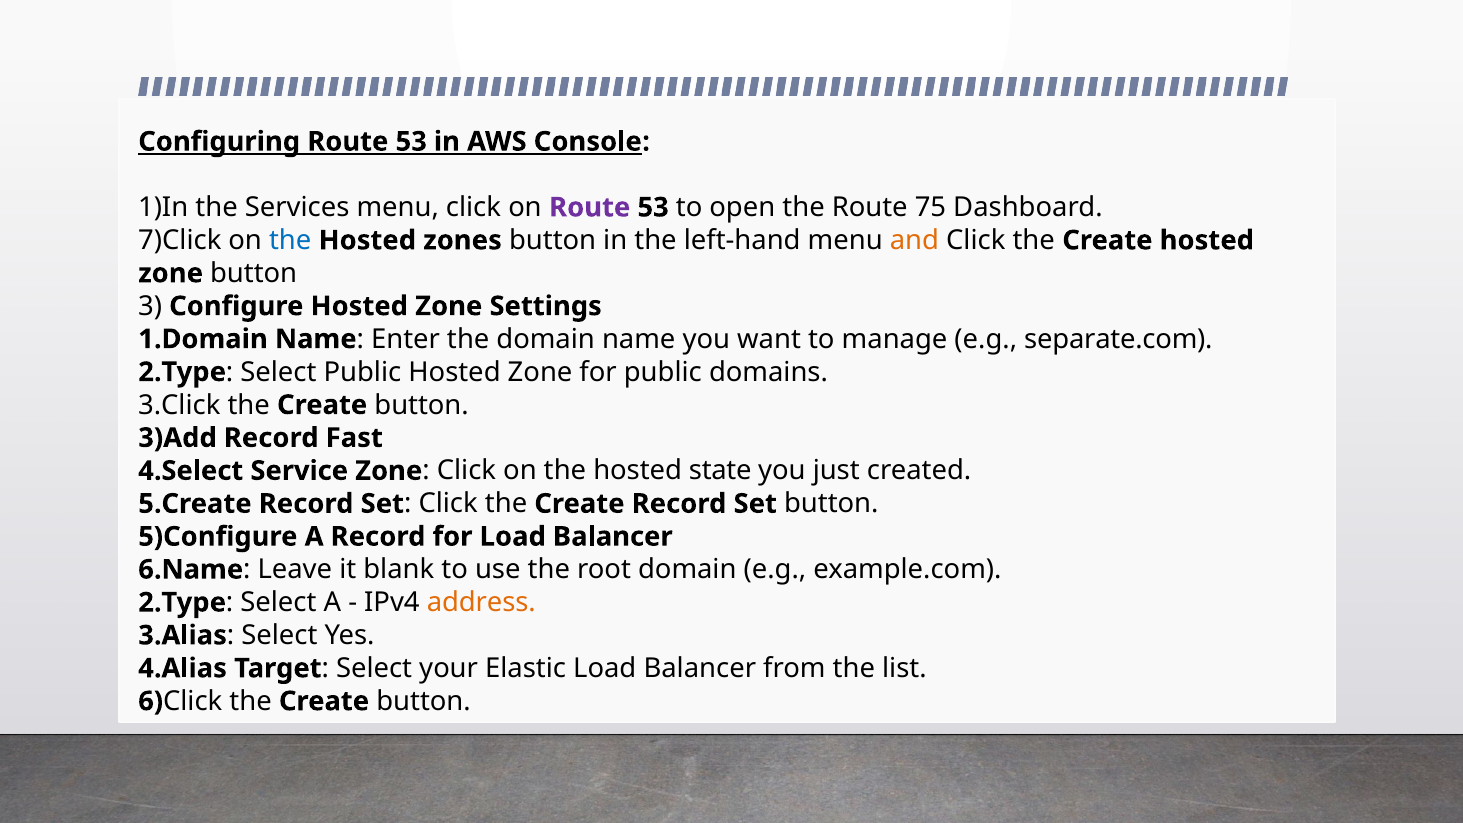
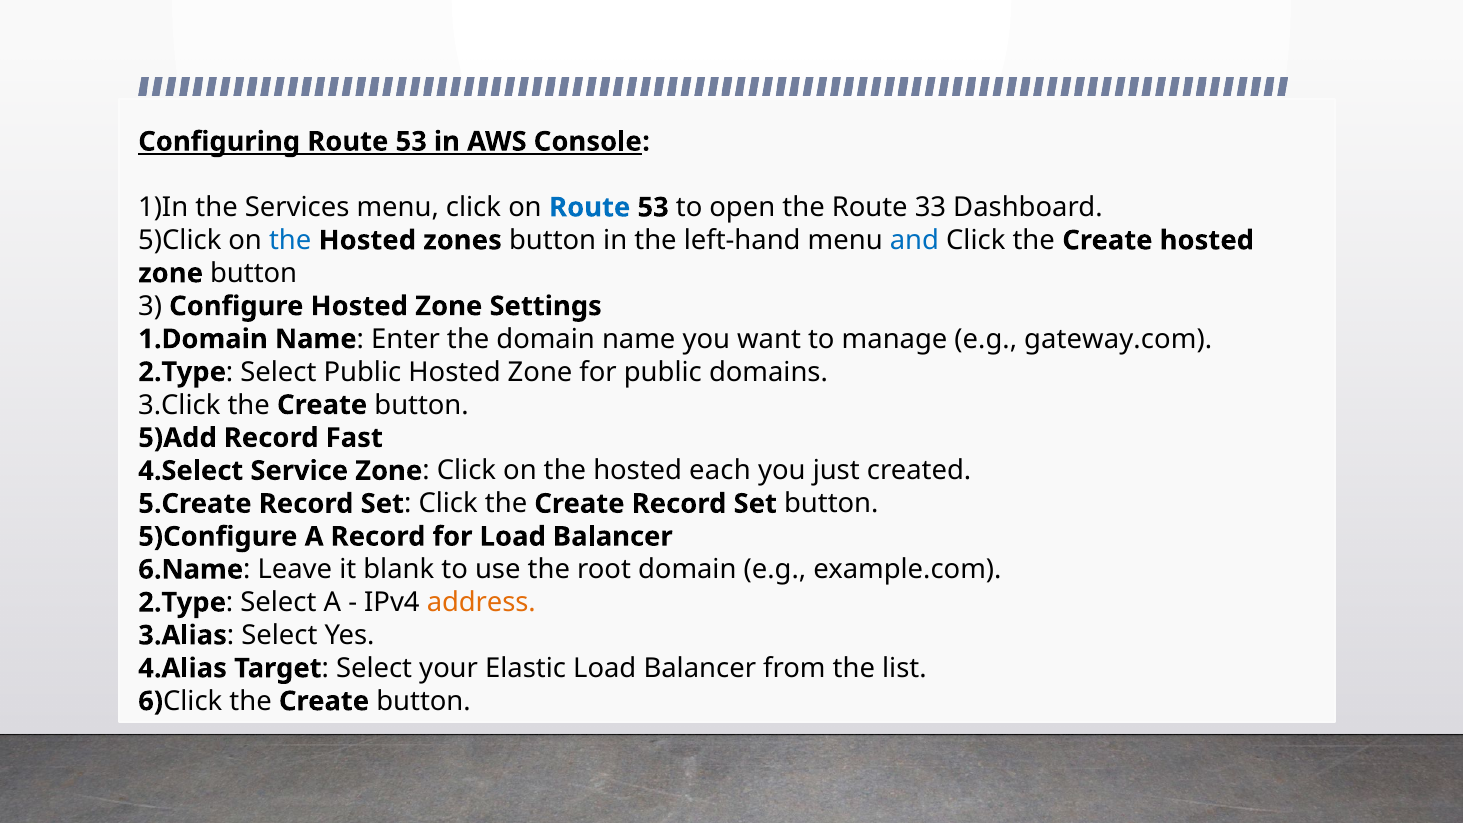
Route at (590, 207) colour: purple -> blue
75: 75 -> 33
7)Click: 7)Click -> 5)Click
and colour: orange -> blue
separate.com: separate.com -> gateway.com
3)Add: 3)Add -> 5)Add
state: state -> each
